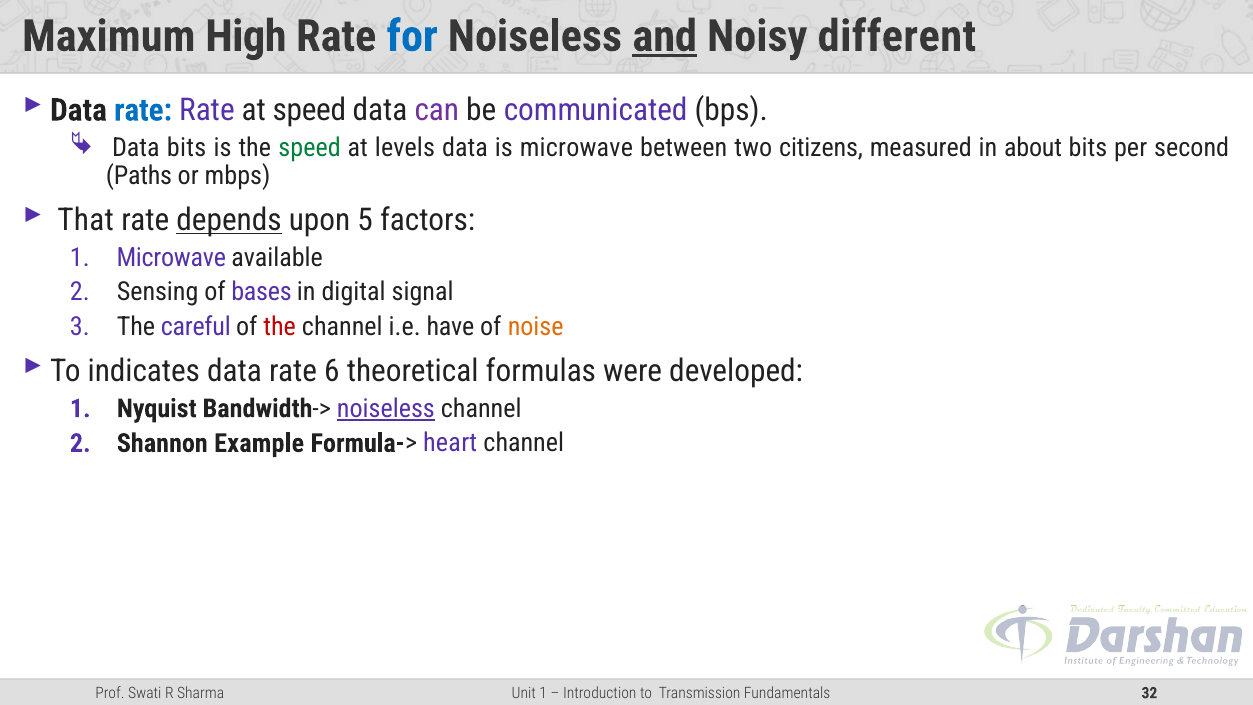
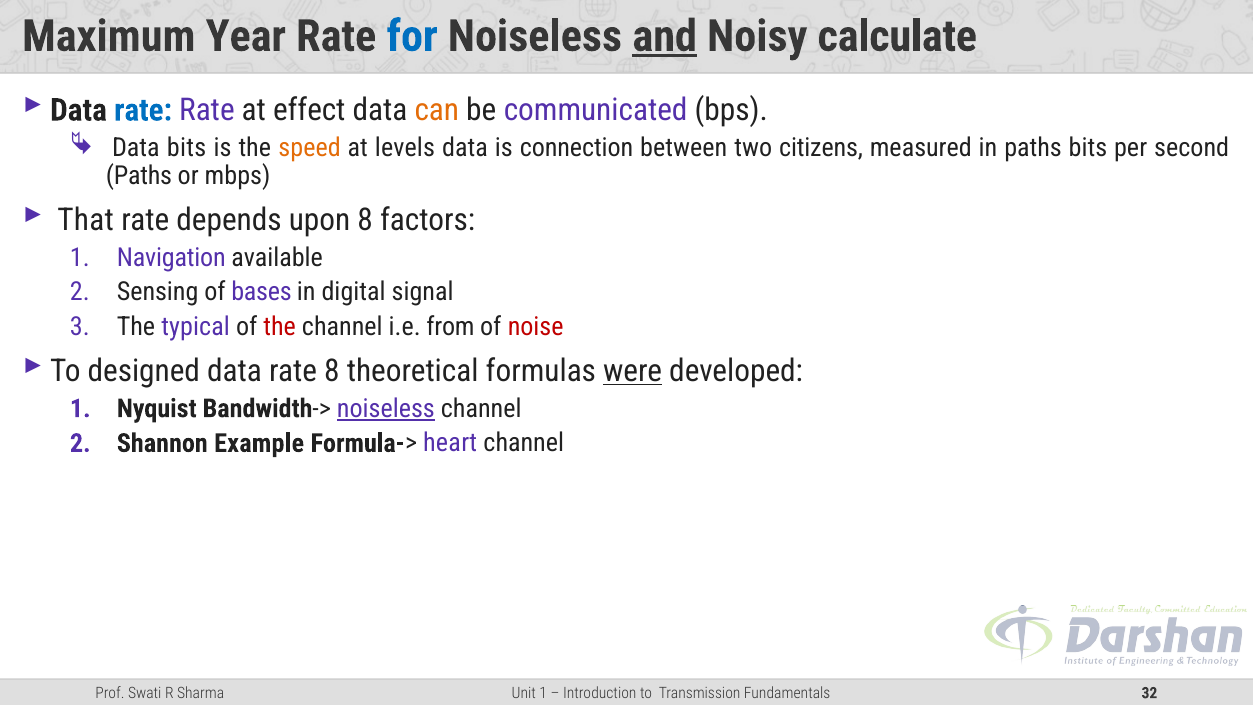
High: High -> Year
different: different -> calculate
at speed: speed -> effect
can colour: purple -> orange
speed at (310, 148) colour: green -> orange
is microwave: microwave -> connection
in about: about -> paths
depends underline: present -> none
upon 5: 5 -> 8
Microwave at (171, 257): Microwave -> Navigation
careful: careful -> typical
have: have -> from
noise colour: orange -> red
indicates: indicates -> designed
rate 6: 6 -> 8
were underline: none -> present
